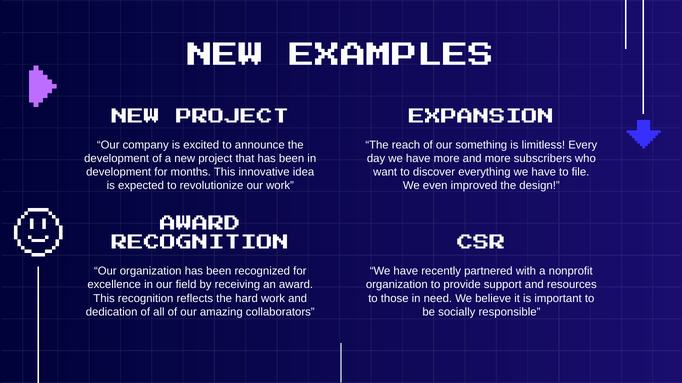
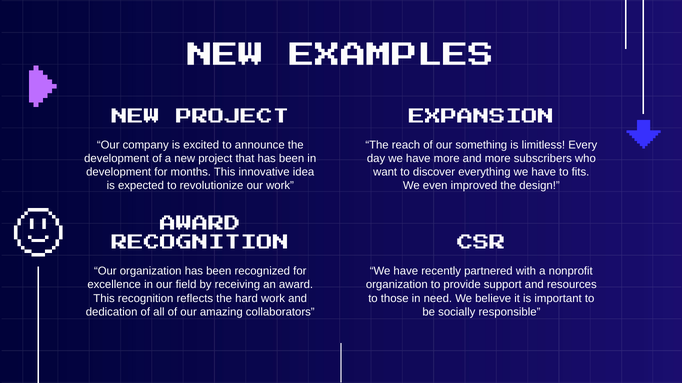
file: file -> fits
